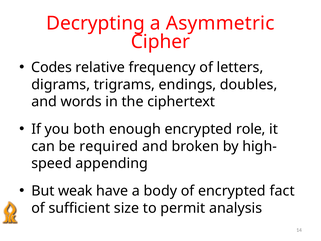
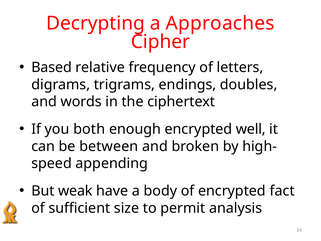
Asymmetric: Asymmetric -> Approaches
Codes: Codes -> Based
role: role -> well
required: required -> between
